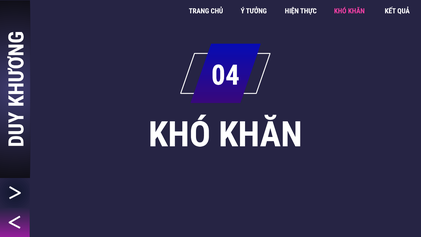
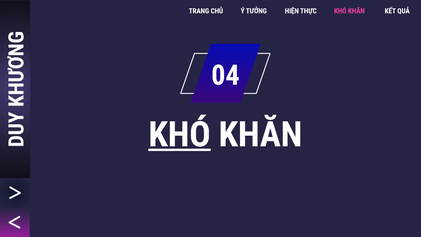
KHÓ at (179, 135) underline: none -> present
